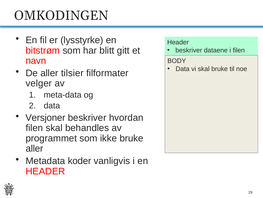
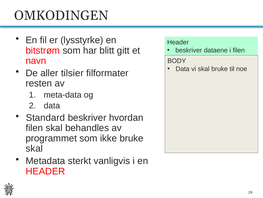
velger: velger -> resten
Versjoner: Versjoner -> Standard
aller at (34, 148): aller -> skal
koder: koder -> sterkt
